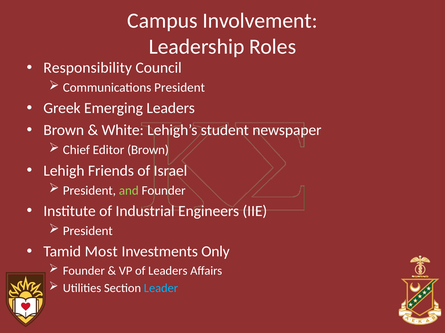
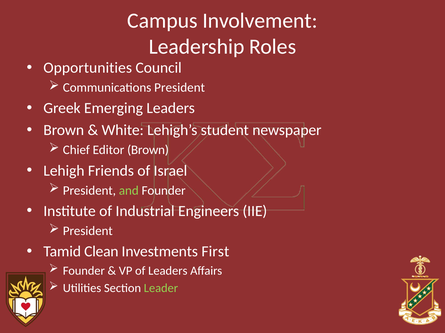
Responsibility: Responsibility -> Opportunities
Most: Most -> Clean
Only: Only -> First
Leader colour: light blue -> light green
